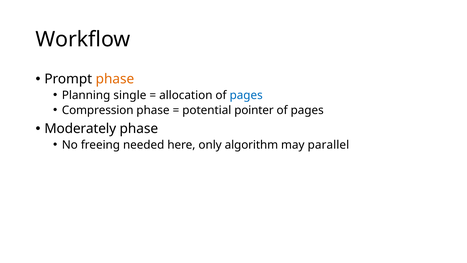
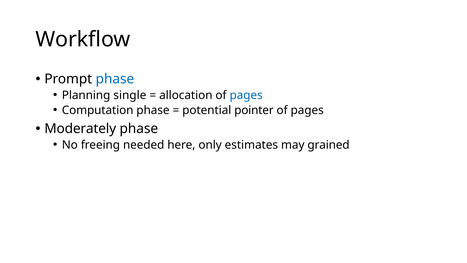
phase at (115, 79) colour: orange -> blue
Compression: Compression -> Computation
algorithm: algorithm -> estimates
parallel: parallel -> grained
